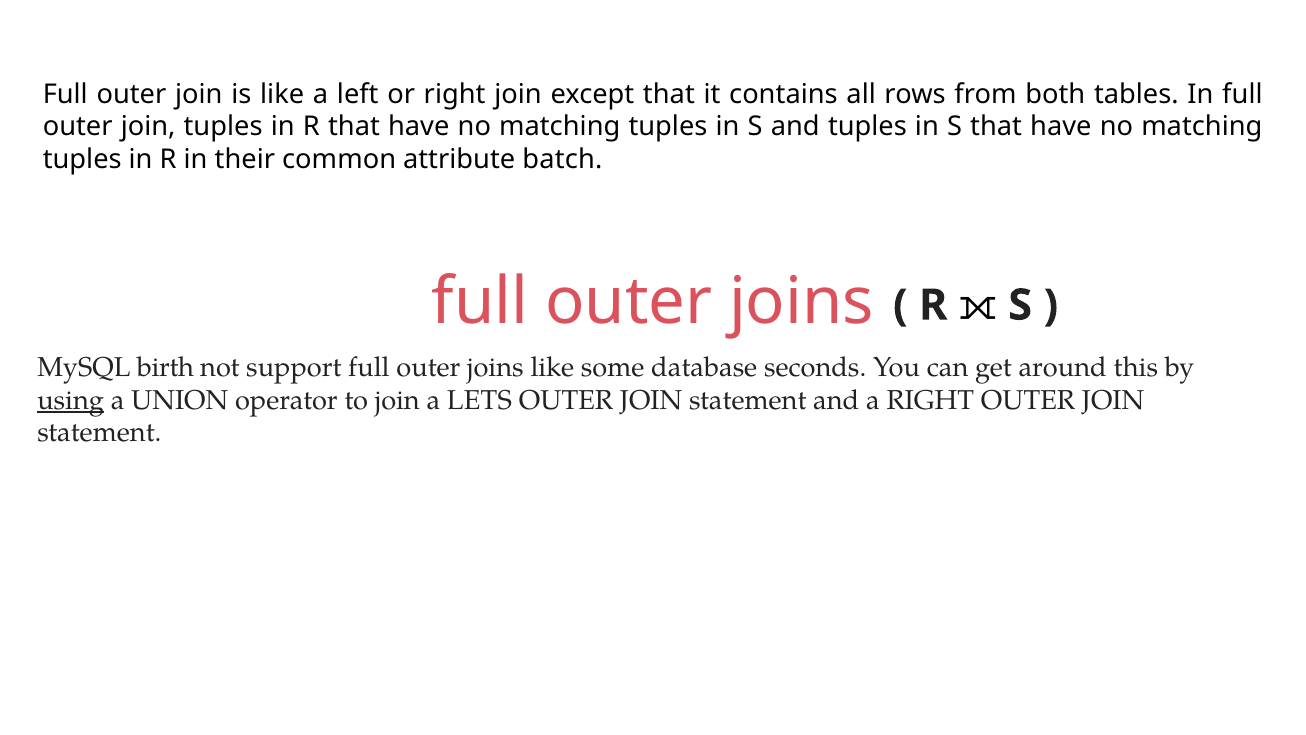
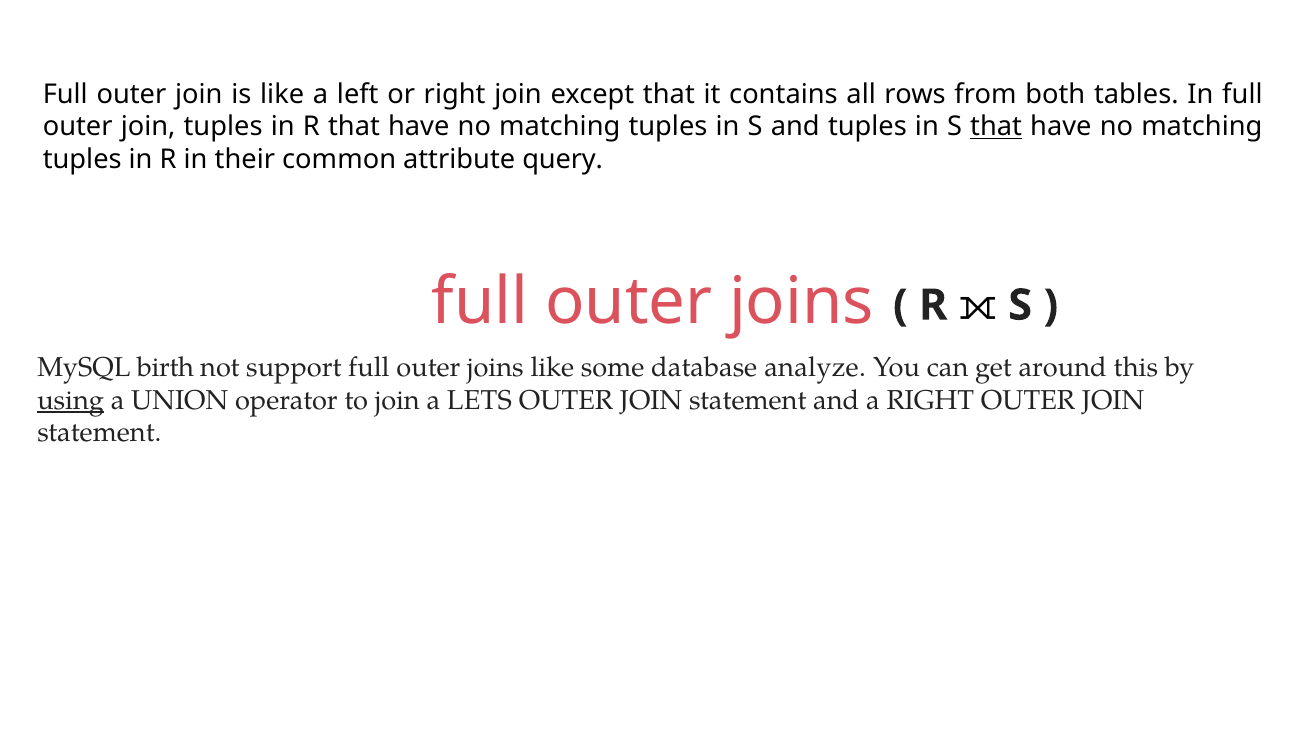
that at (996, 127) underline: none -> present
batch: batch -> query
seconds: seconds -> analyze
